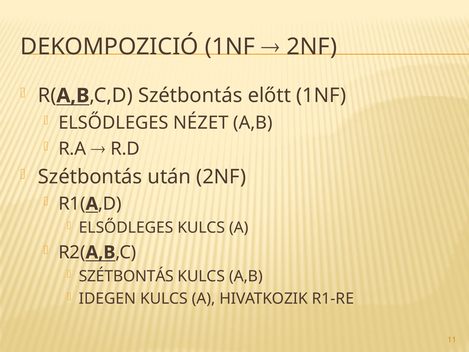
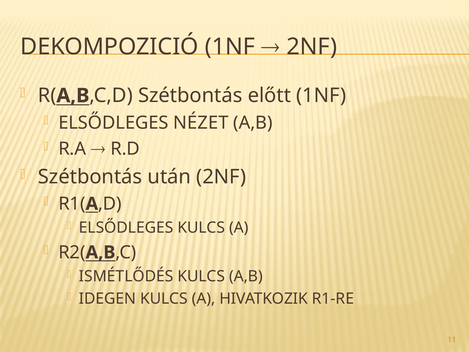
SZÉTBONTÁS at (126, 276): SZÉTBONTÁS -> ISMÉTLŐDÉS
